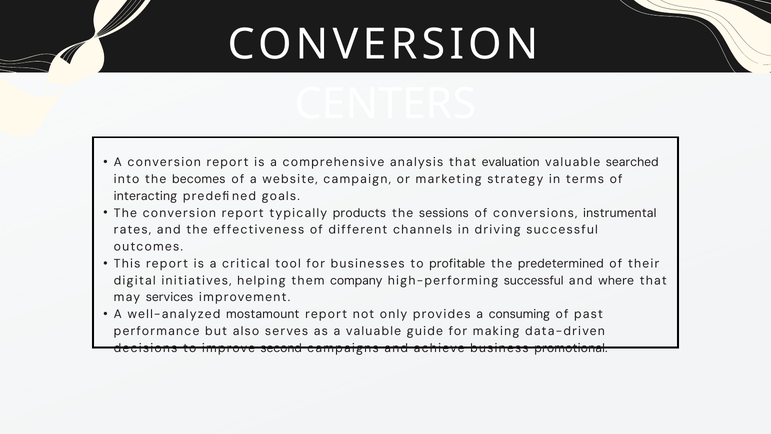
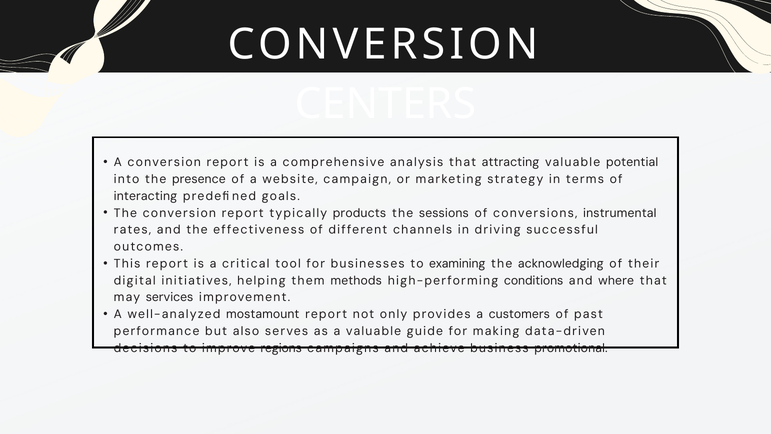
evaluation: evaluation -> attracting
searched: searched -> potential
becomes: becomes -> presence
profitable: profitable -> examining
predetermined: predetermined -> acknowledging
company: company -> methods
high-performing successful: successful -> conditions
consuming: consuming -> customers
second: second -> regions
